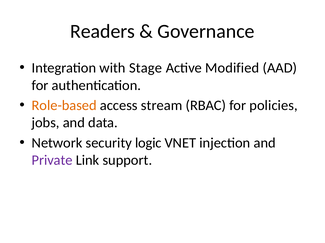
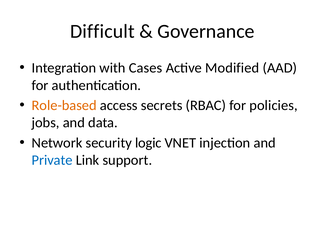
Readers: Readers -> Difficult
Stage: Stage -> Cases
stream: stream -> secrets
Private colour: purple -> blue
